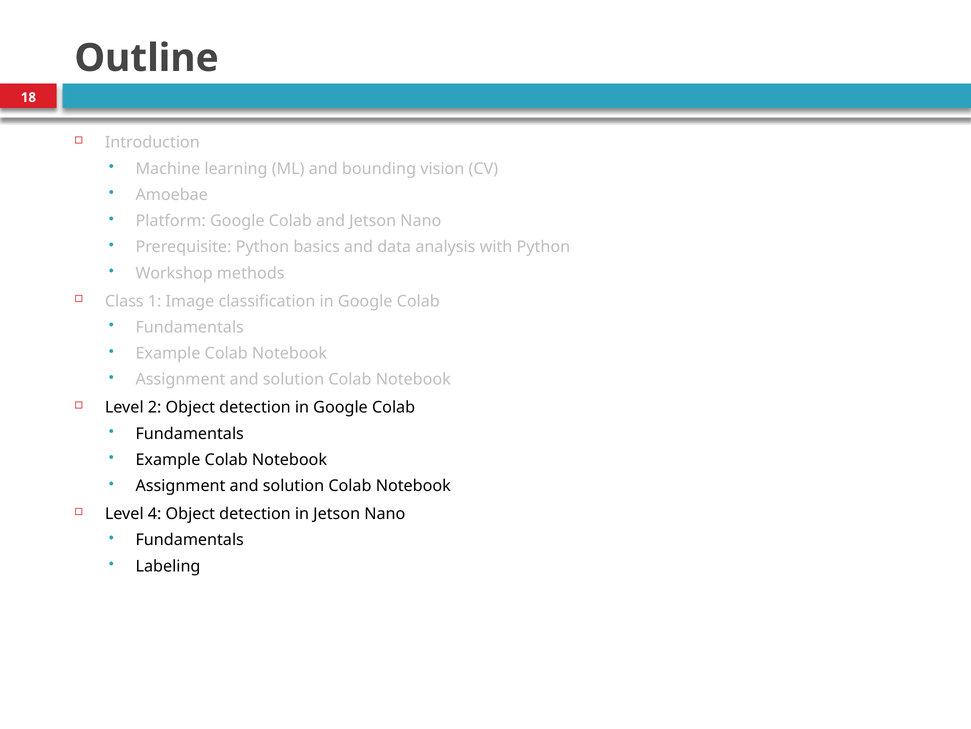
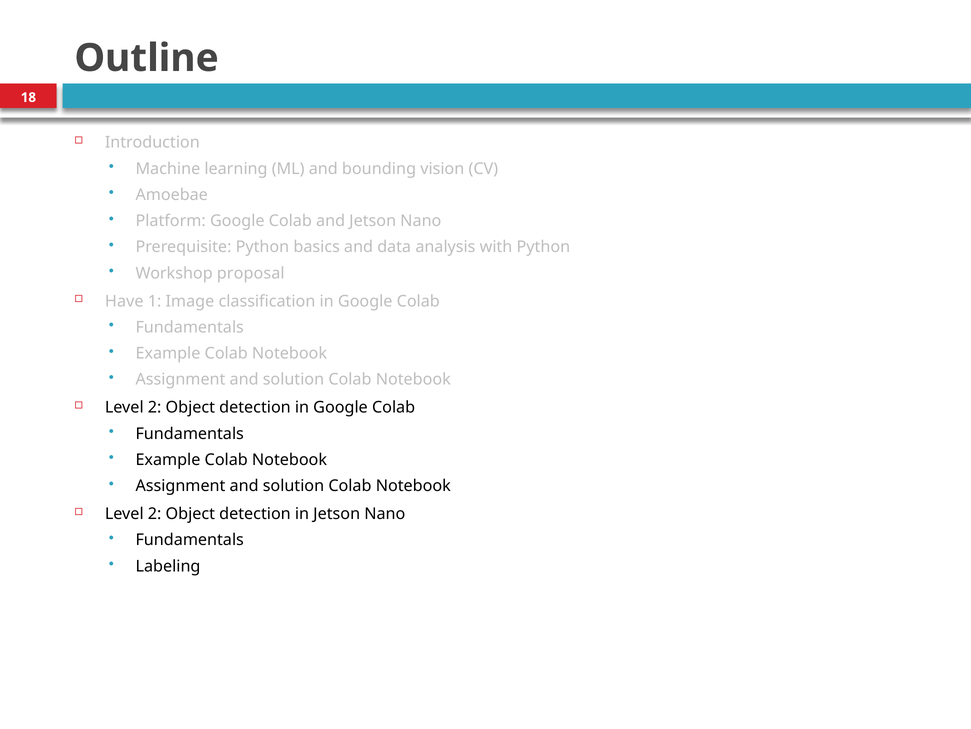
methods: methods -> proposal
Class: Class -> Have
4 at (155, 513): 4 -> 2
